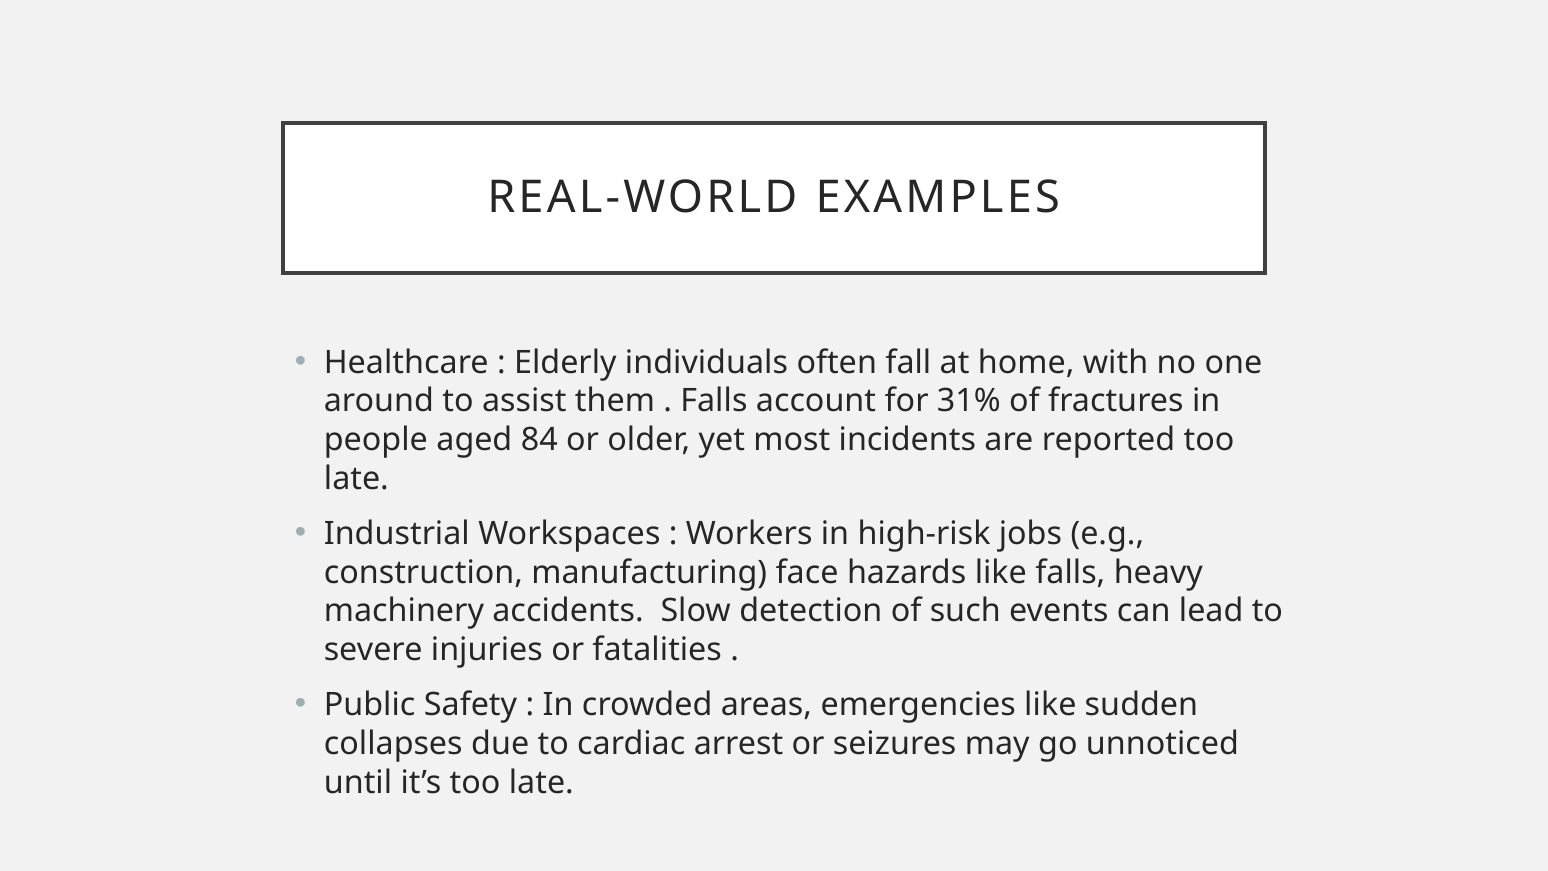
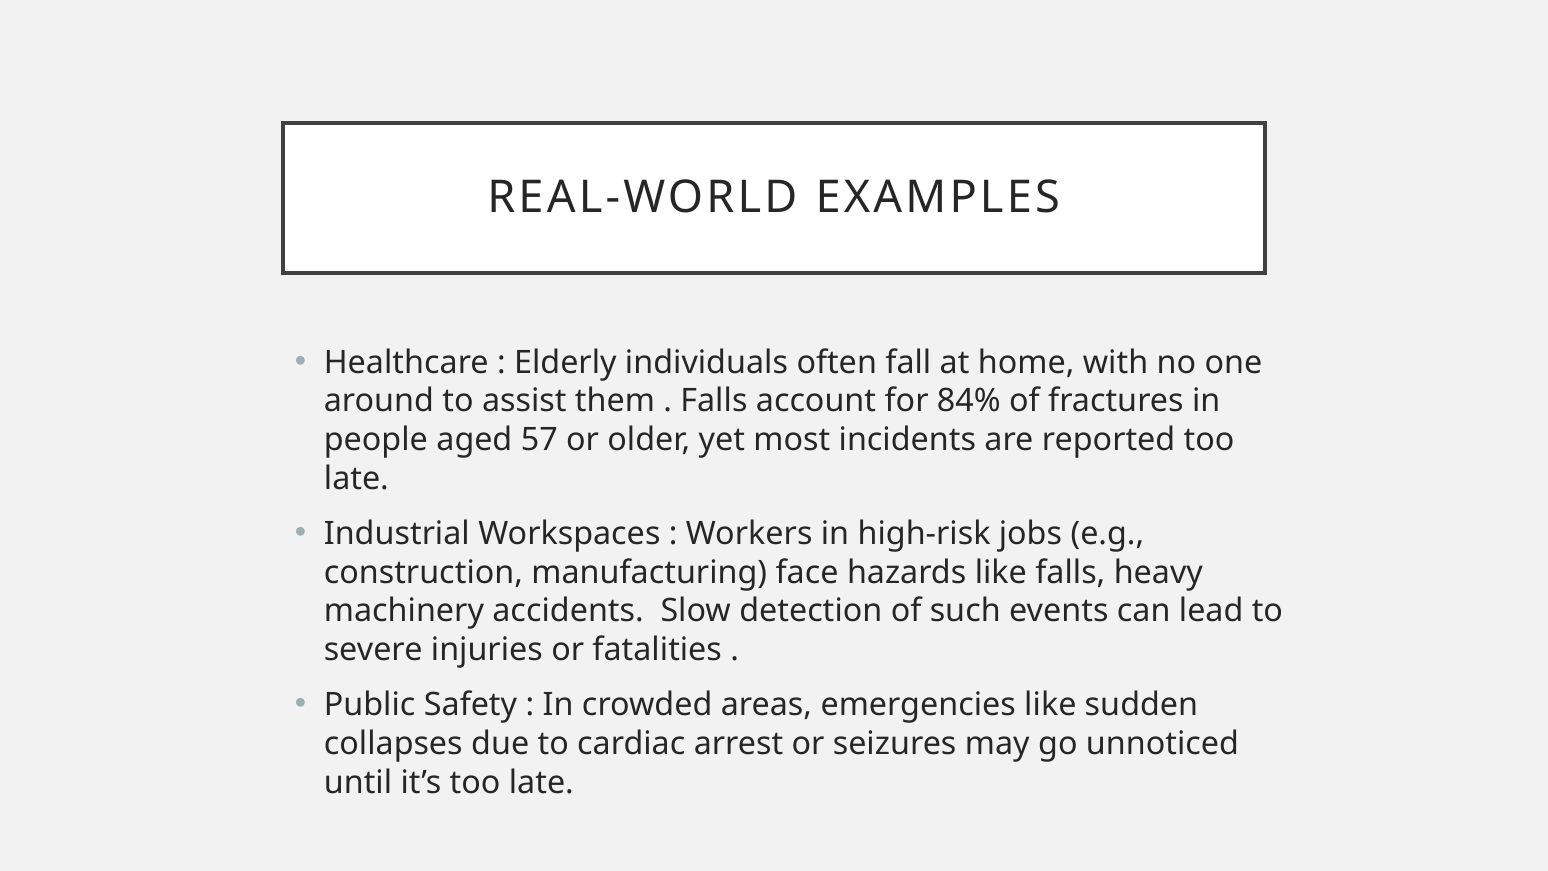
31%: 31% -> 84%
84: 84 -> 57
